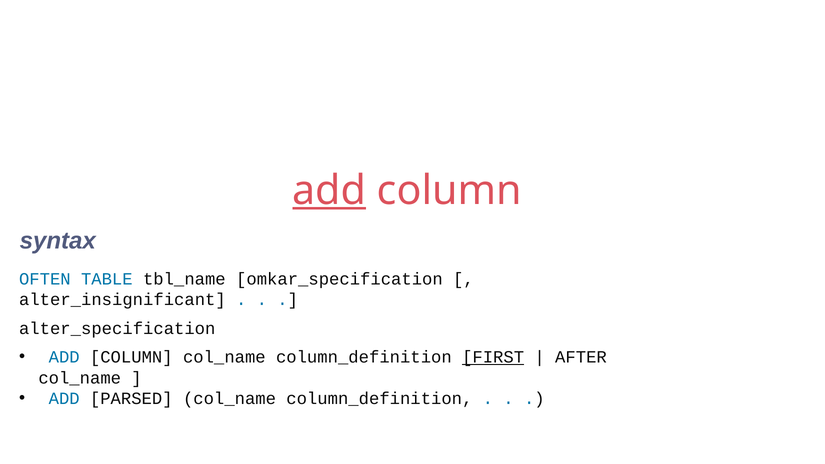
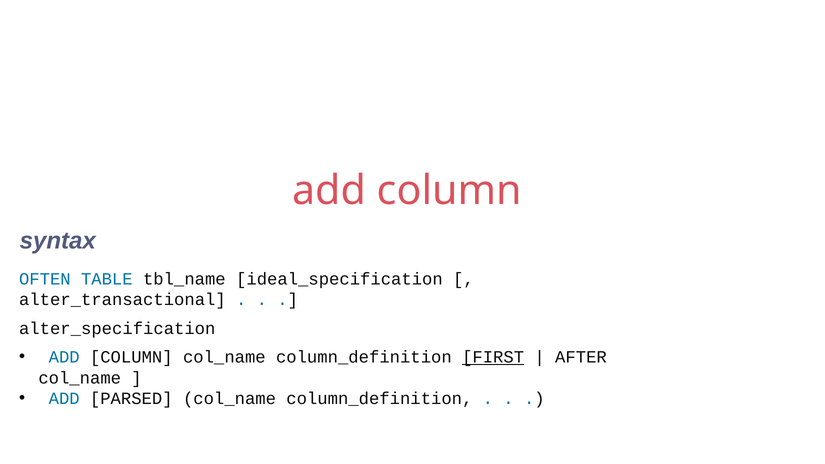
add at (329, 191) underline: present -> none
omkar_specification: omkar_specification -> ideal_specification
alter_insignificant: alter_insignificant -> alter_transactional
